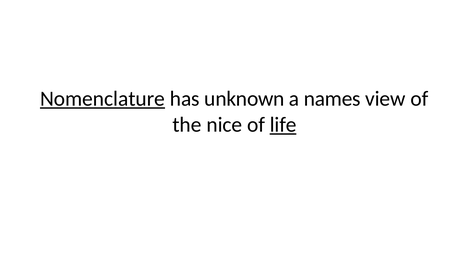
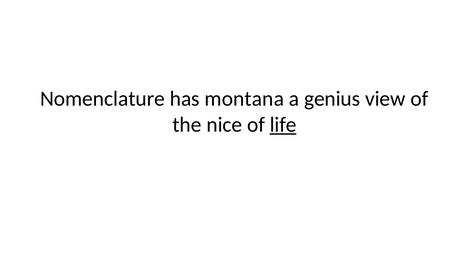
Nomenclature underline: present -> none
unknown: unknown -> montana
names: names -> genius
